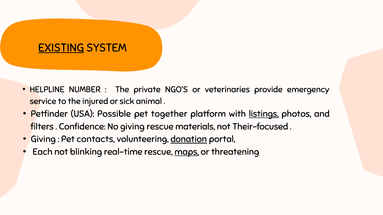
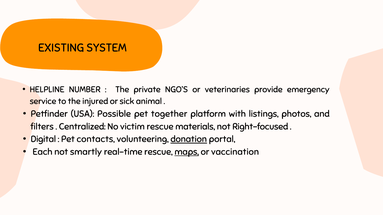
EXISTING underline: present -> none
listings underline: present -> none
Confidence: Confidence -> Centralized
No giving: giving -> victim
Their-focused: Their-focused -> Right-focused
Giving at (43, 140): Giving -> Digital
blinking: blinking -> smartly
threatening: threatening -> vaccination
